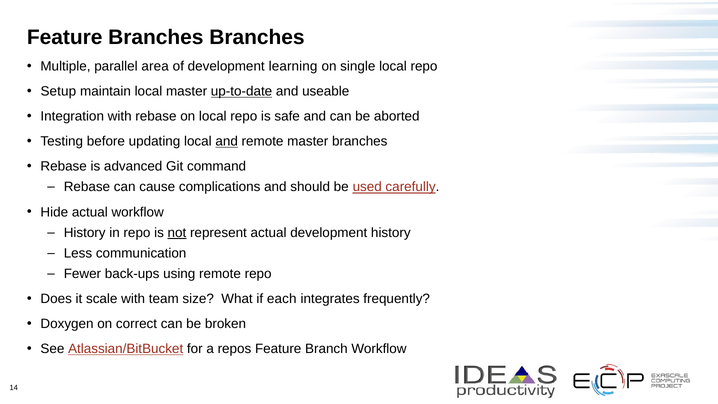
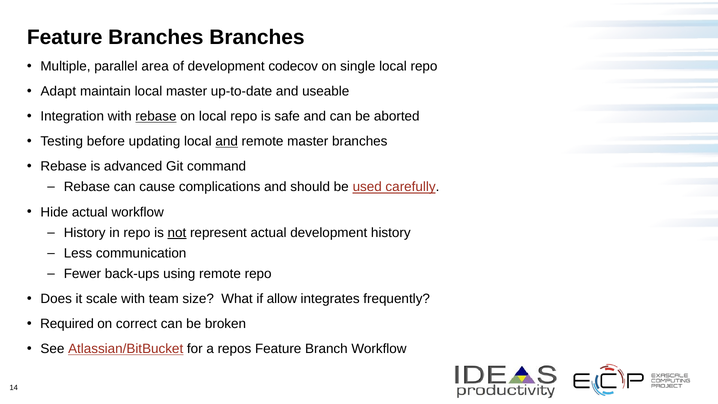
learning: learning -> codecov
Setup: Setup -> Adapt
up-to-date underline: present -> none
rebase at (156, 116) underline: none -> present
each: each -> allow
Doxygen: Doxygen -> Required
